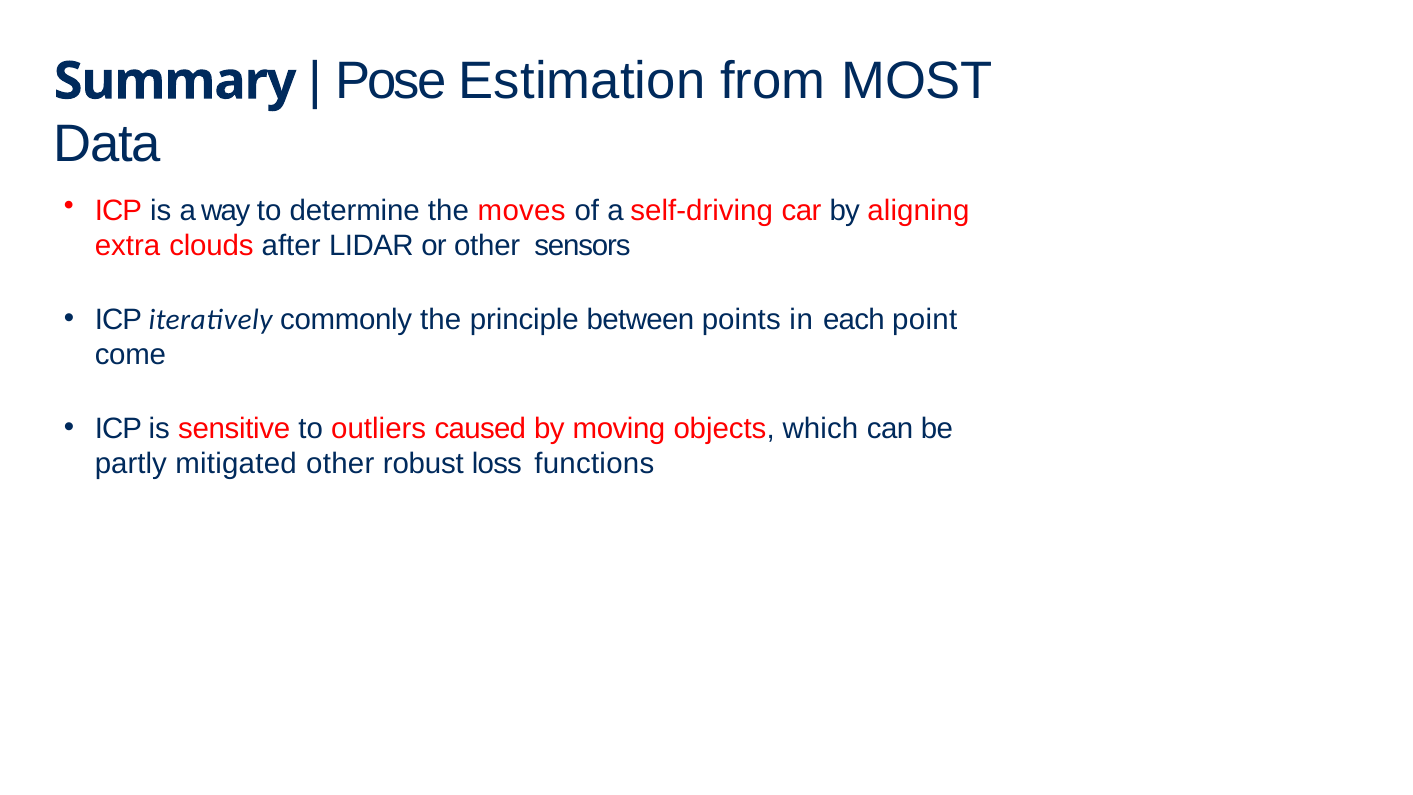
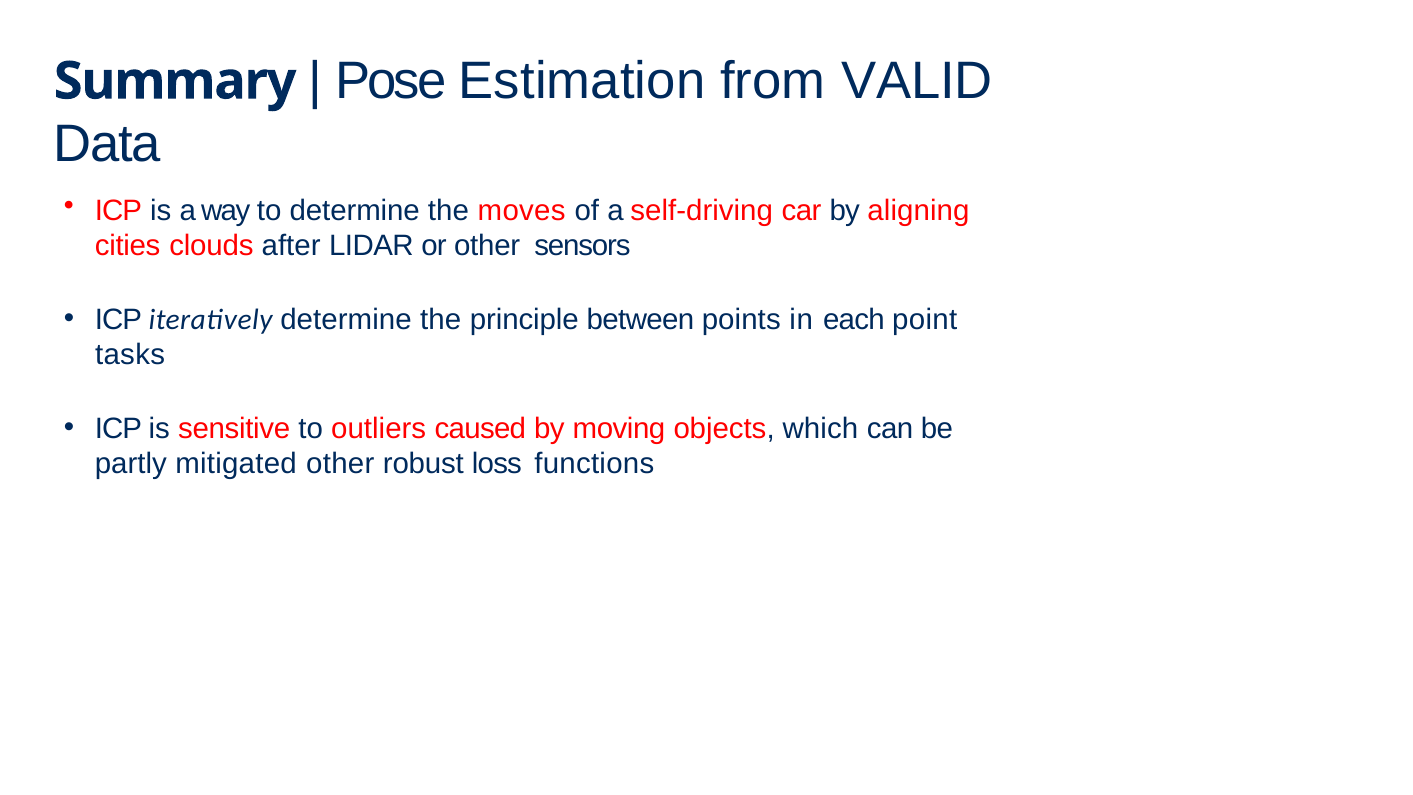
MOST: MOST -> VALID
extra: extra -> cities
iteratively commonly: commonly -> determine
come: come -> tasks
